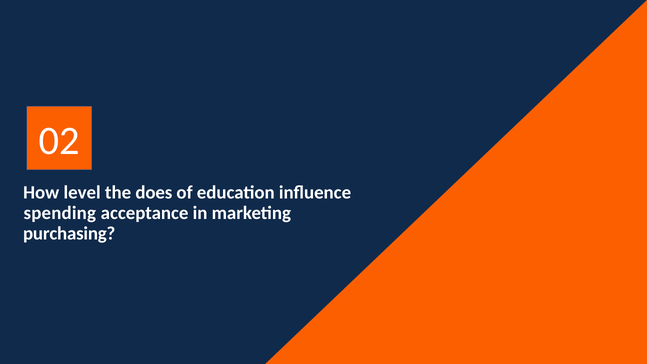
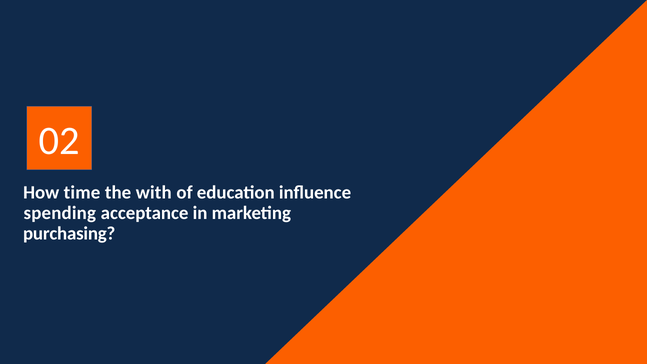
level: level -> time
does: does -> with
